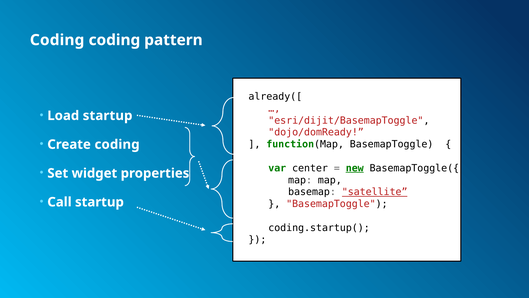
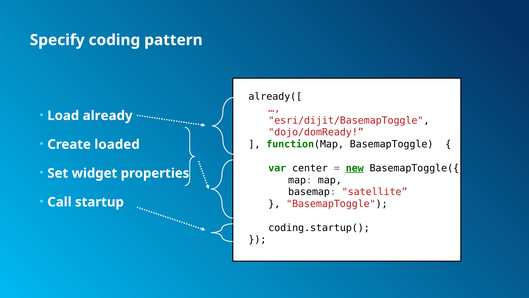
Coding at (57, 40): Coding -> Specify
Load startup: startup -> already
Create coding: coding -> loaded
satellite underline: present -> none
